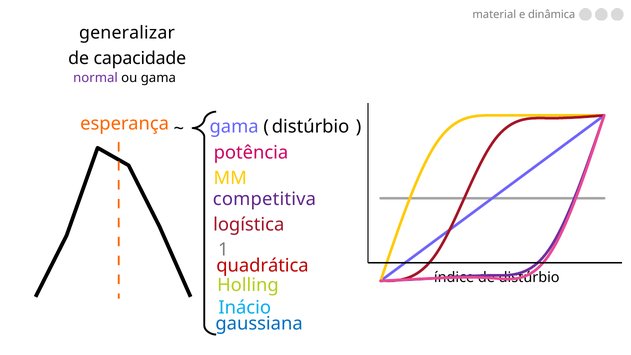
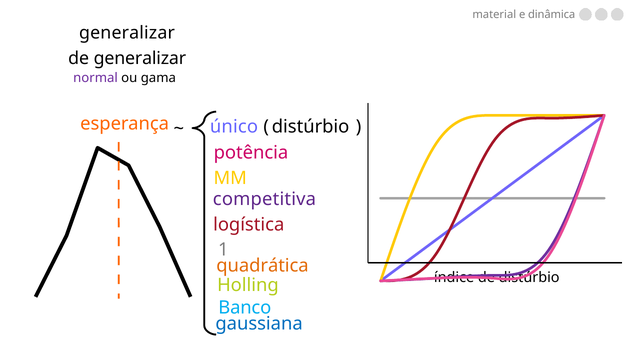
de capacidade: capacidade -> generalizar
gama at (234, 127): gama -> único
quadrática colour: red -> orange
Inácio: Inácio -> Banco
